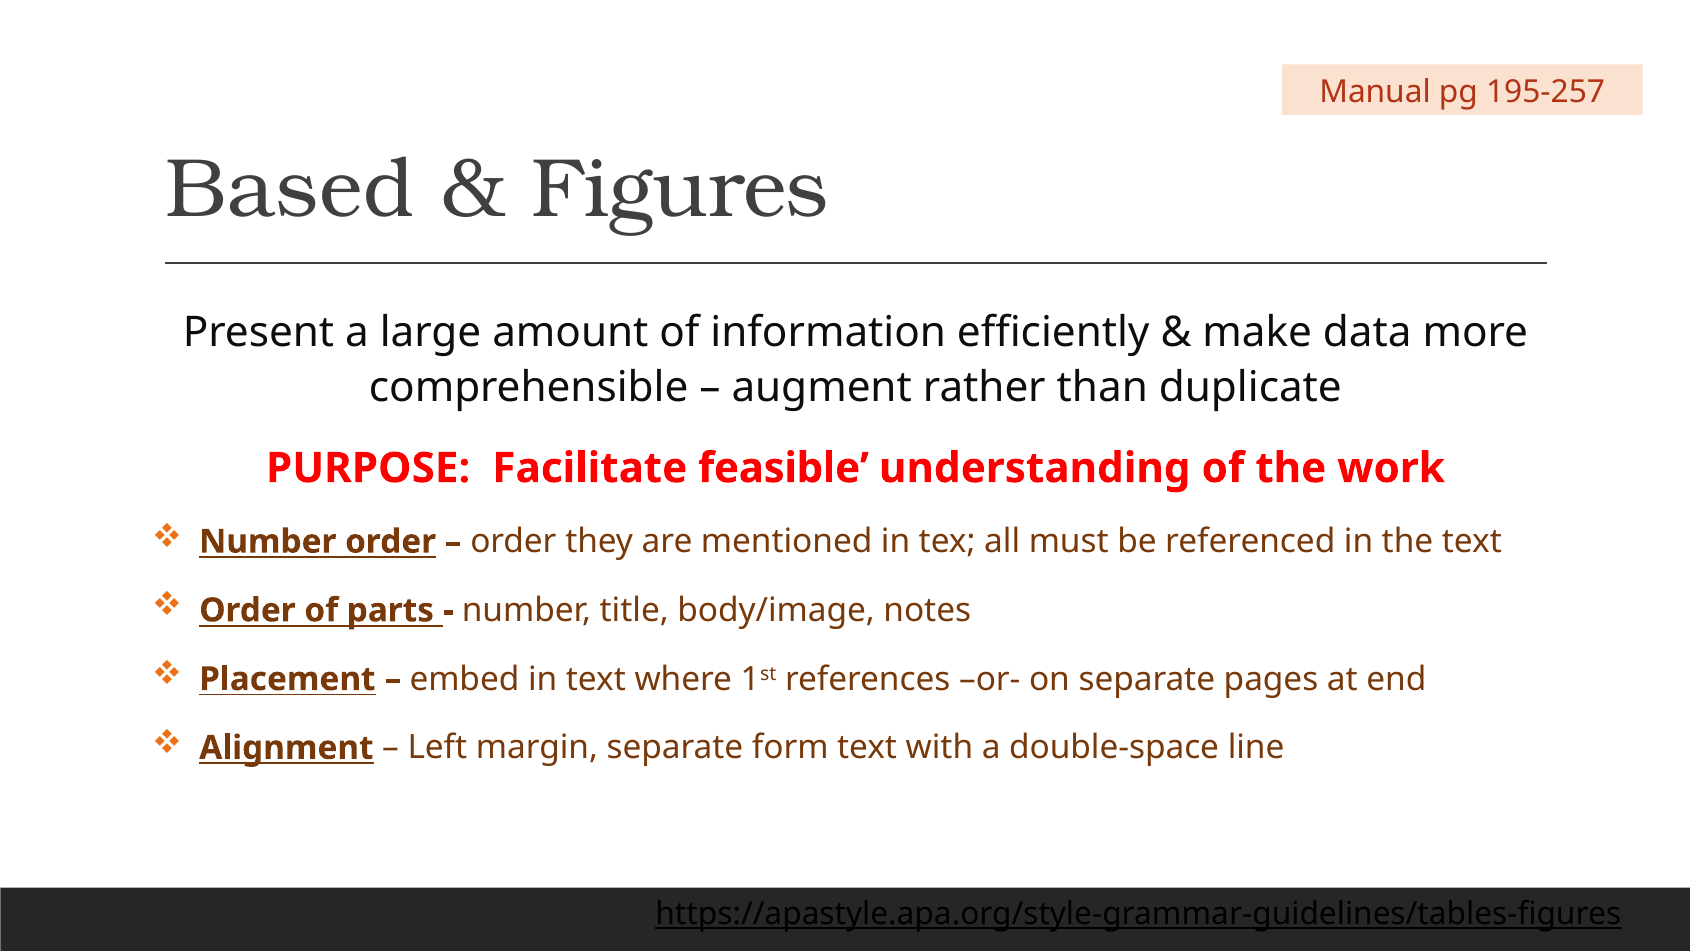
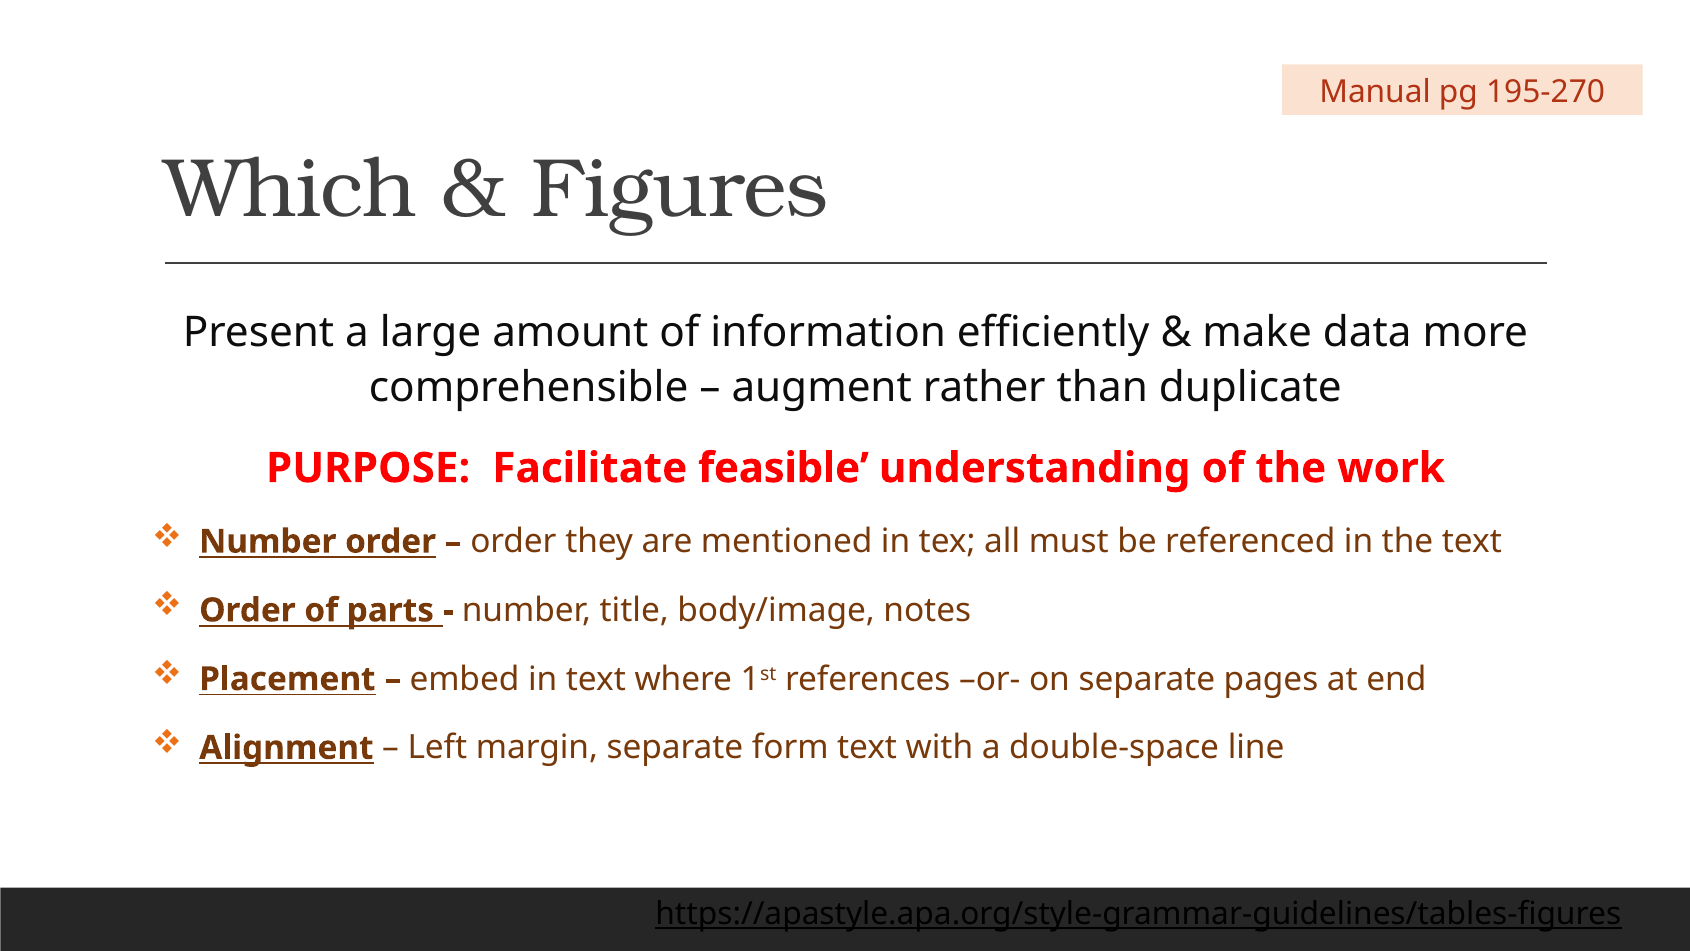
195-257: 195-257 -> 195-270
Based: Based -> Which
